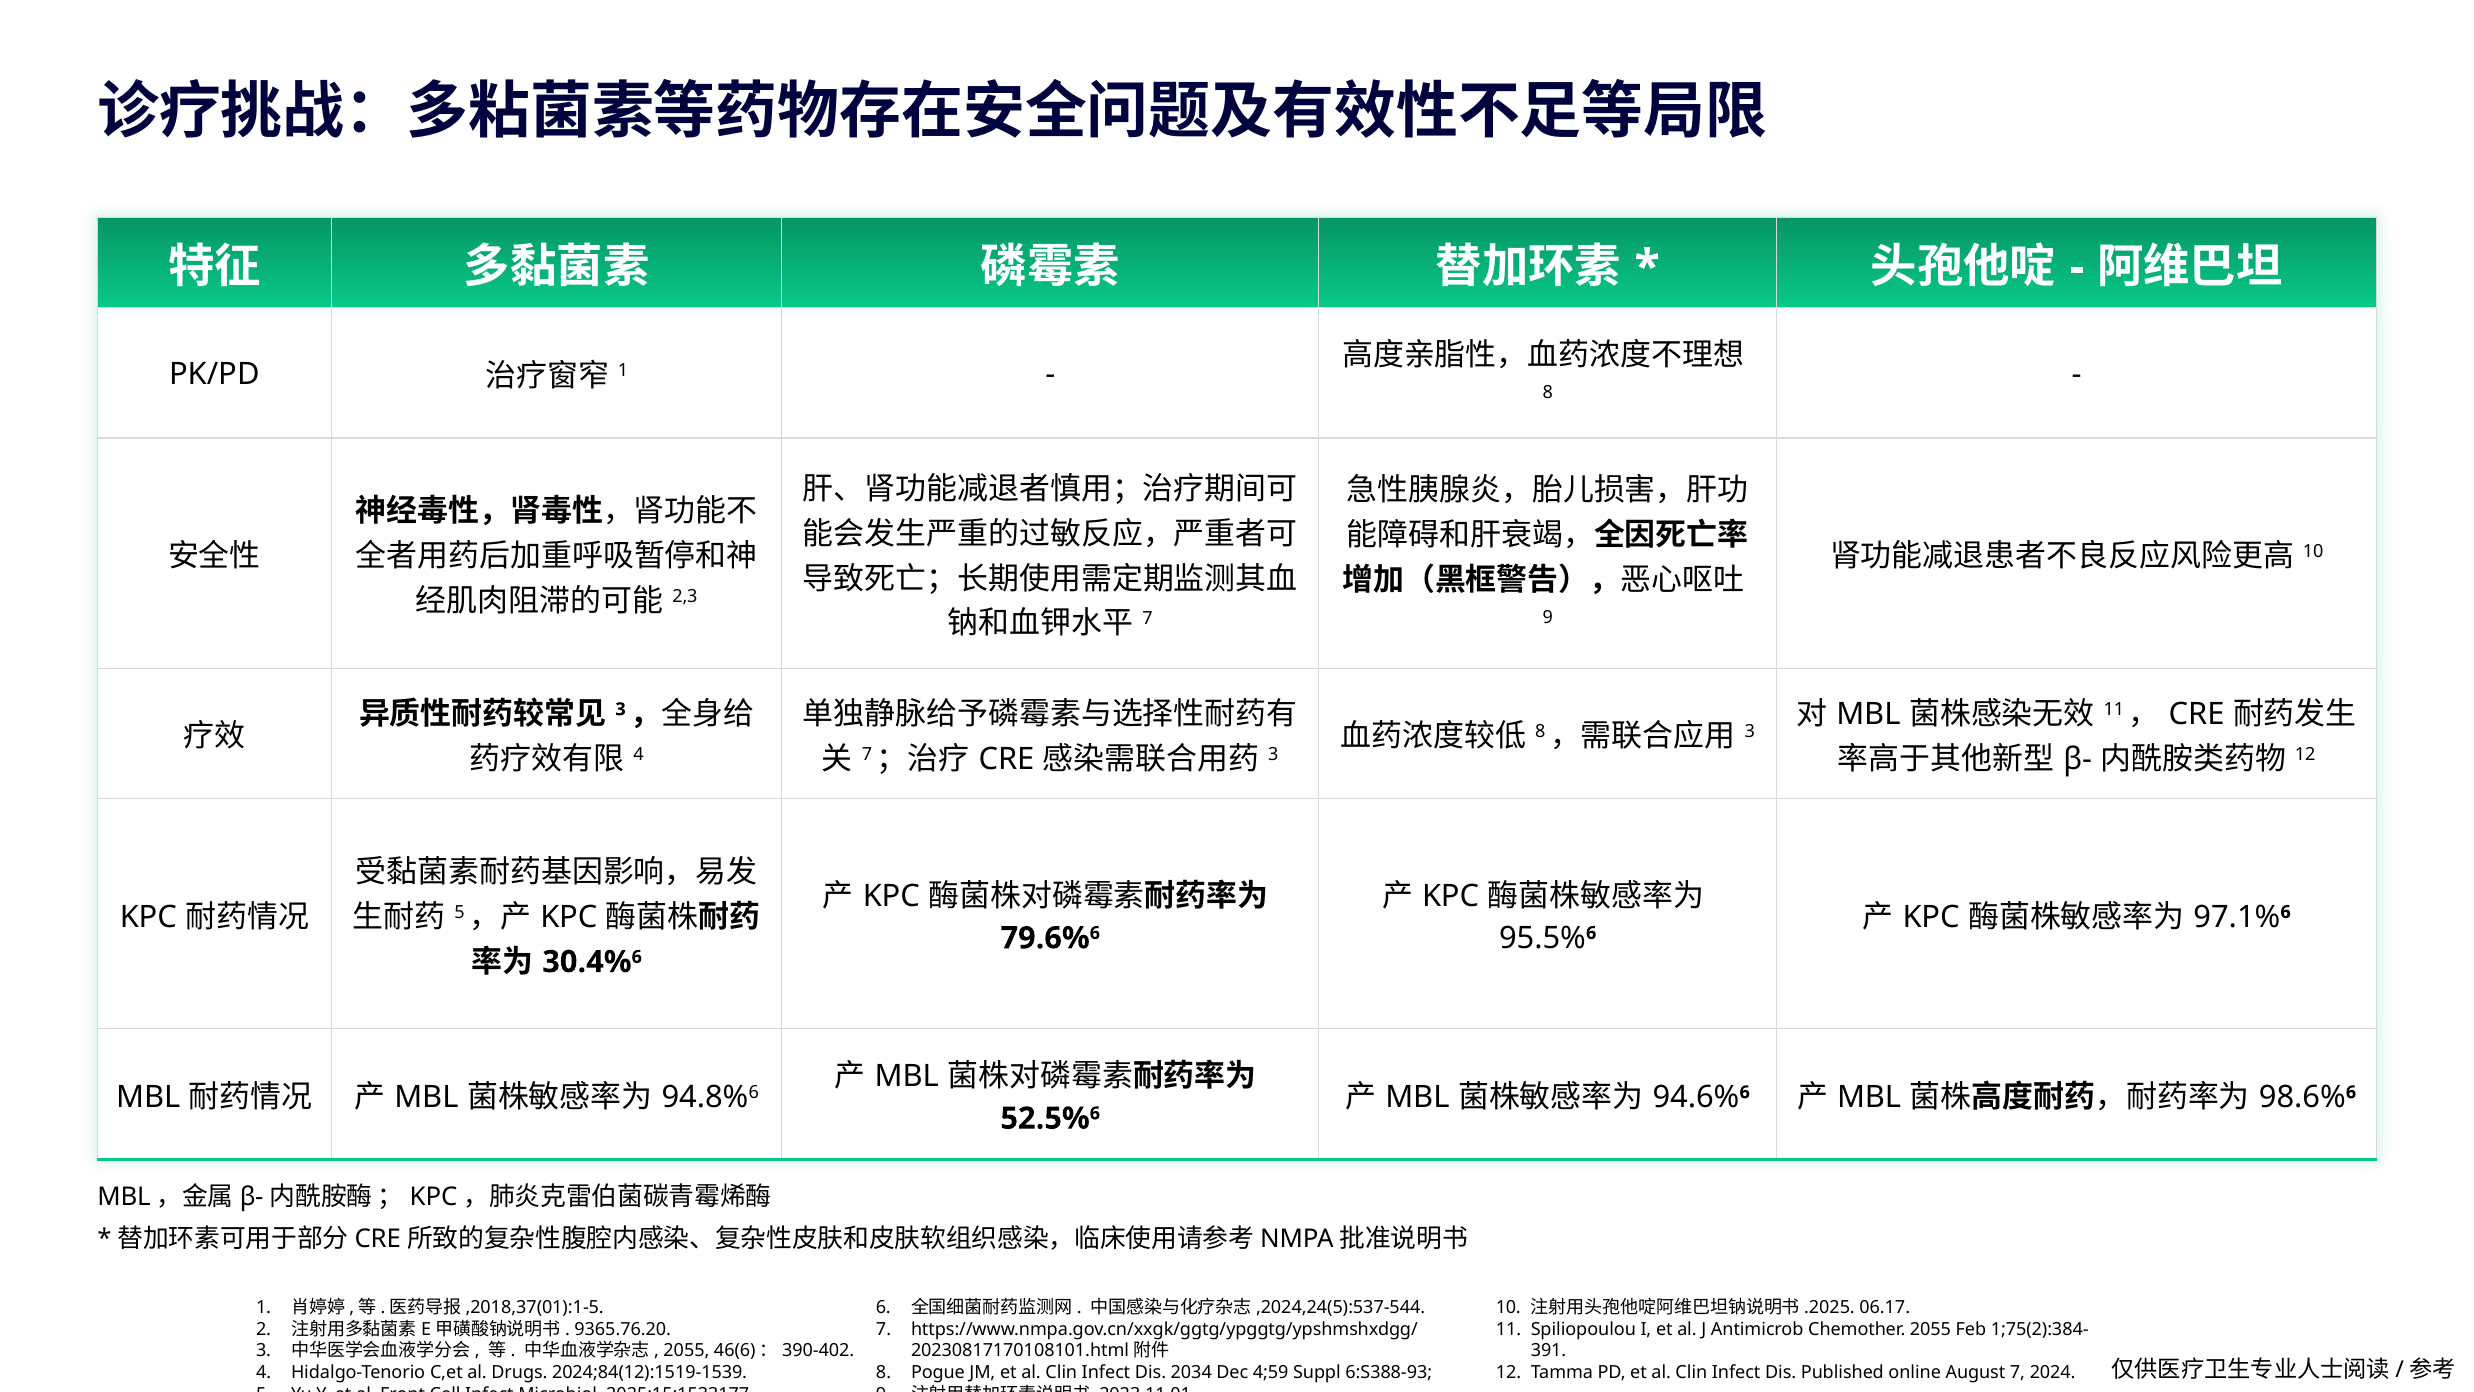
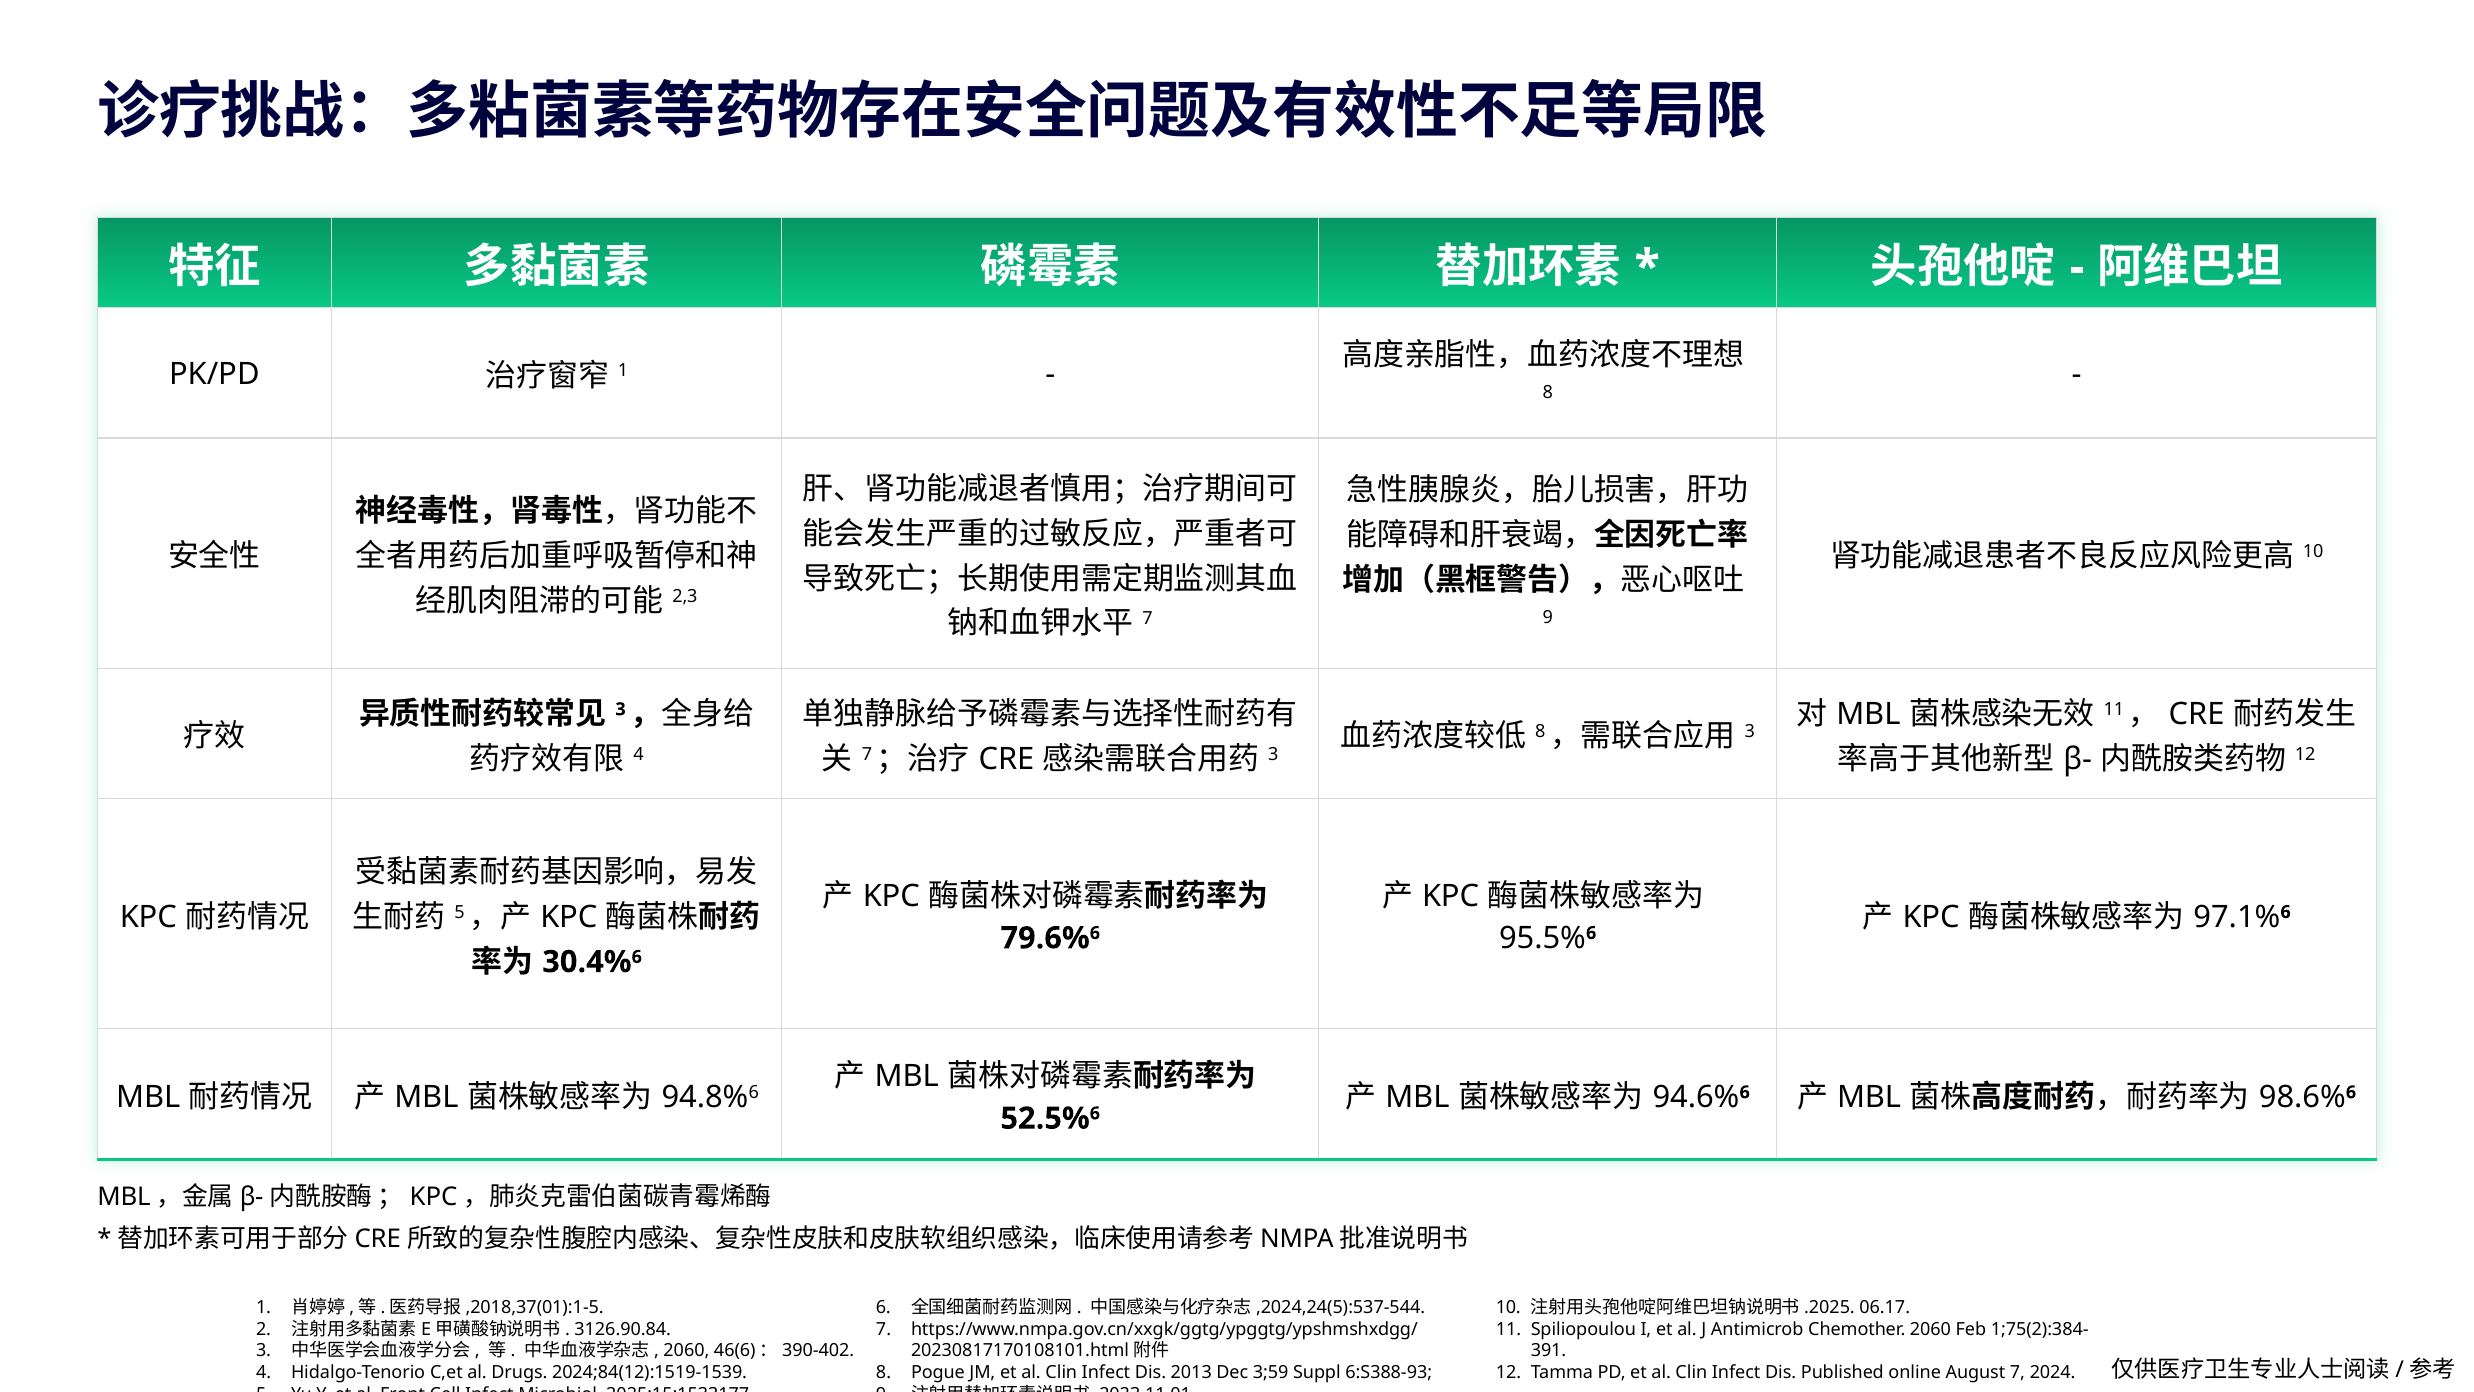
9365.76.20: 9365.76.20 -> 3126.90.84
Chemother 2055: 2055 -> 2060
2055 at (686, 1351): 2055 -> 2060
2034: 2034 -> 2013
4;59: 4;59 -> 3;59
